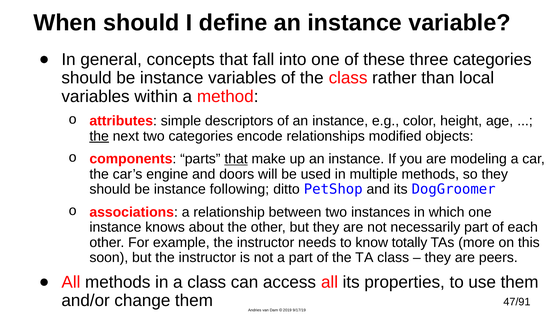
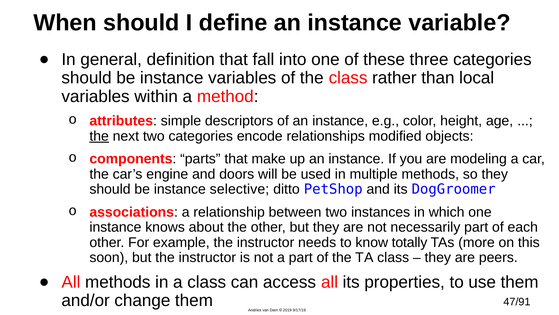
concepts: concepts -> definition
that at (236, 159) underline: present -> none
following: following -> selective
